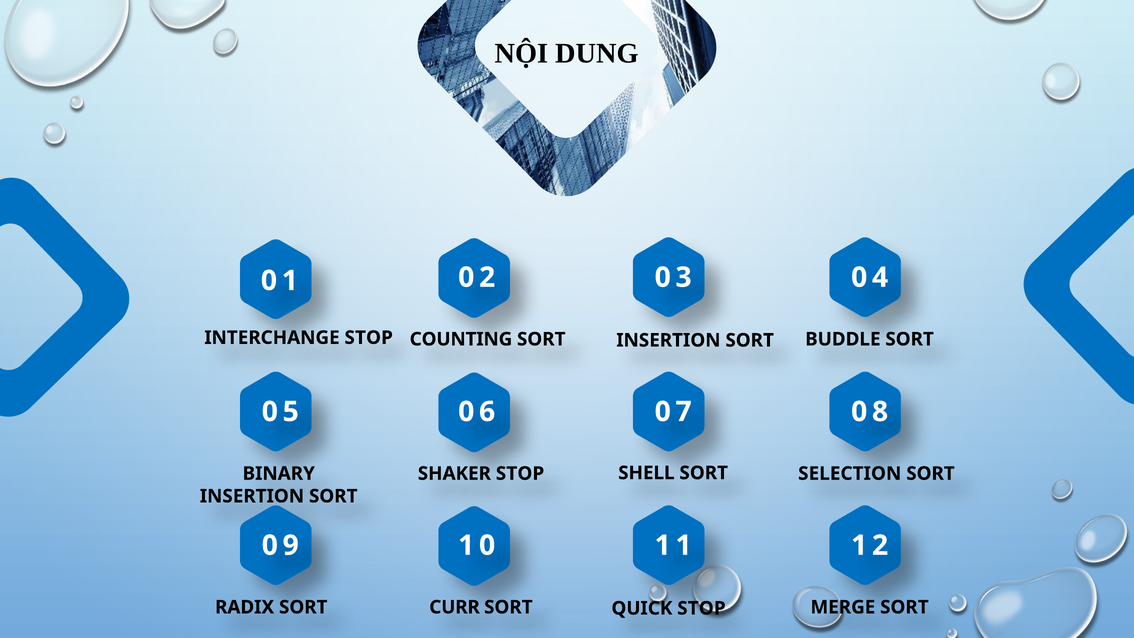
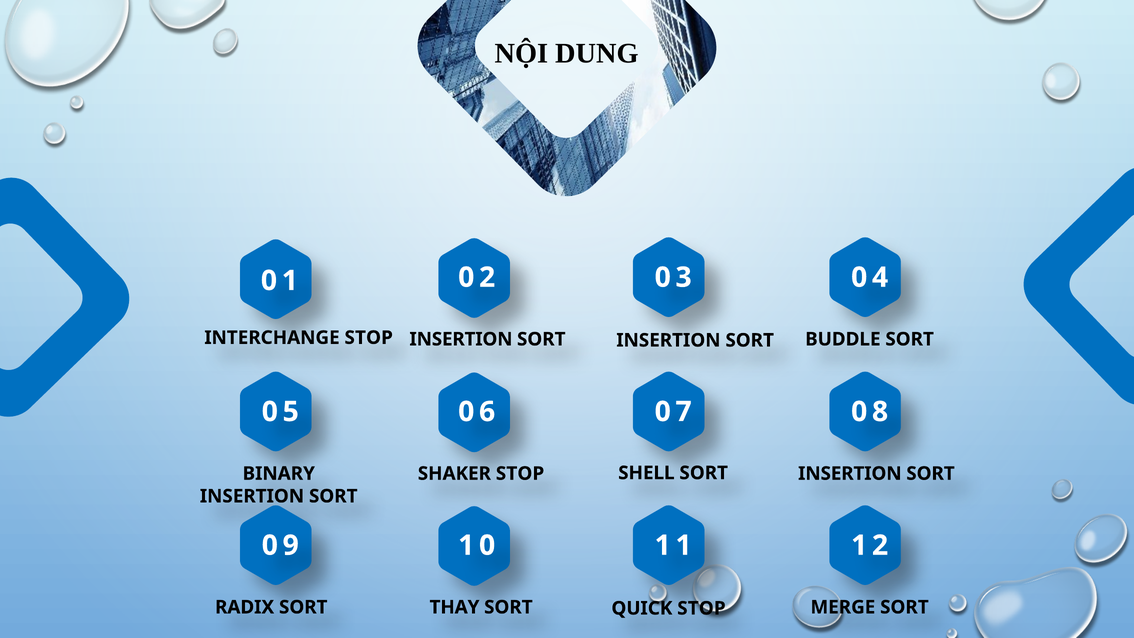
COUNTING at (461, 339): COUNTING -> INSERTION
SELECTION at (850, 473): SELECTION -> INSERTION
CURR: CURR -> THAY
